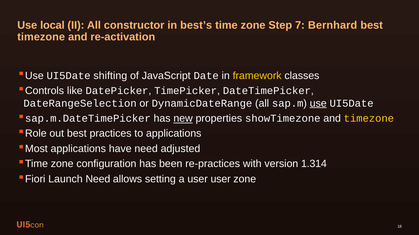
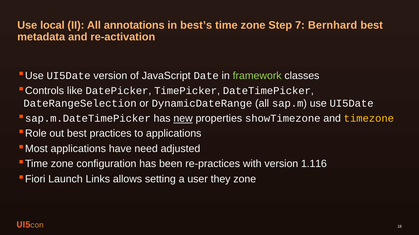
constructor: constructor -> annotations
timezone at (41, 37): timezone -> metadata
UI5Date shifting: shifting -> version
framework colour: yellow -> light green
use at (318, 104) underline: present -> none
1.314: 1.314 -> 1.116
Launch Need: Need -> Links
user user: user -> they
